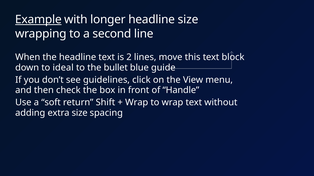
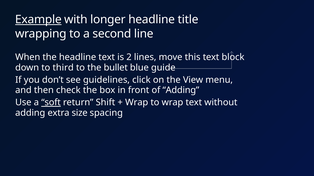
headline size: size -> title
ideal: ideal -> third
of Handle: Handle -> Adding
soft underline: none -> present
